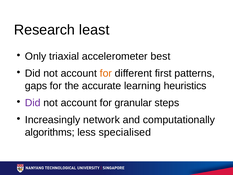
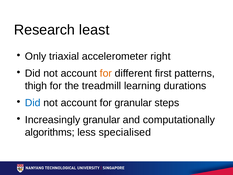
best: best -> right
gaps: gaps -> thigh
accurate: accurate -> treadmill
heuristics: heuristics -> durations
Did at (33, 103) colour: purple -> blue
Increasingly network: network -> granular
